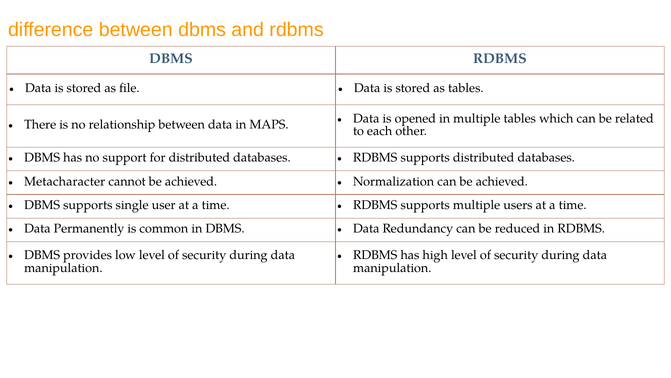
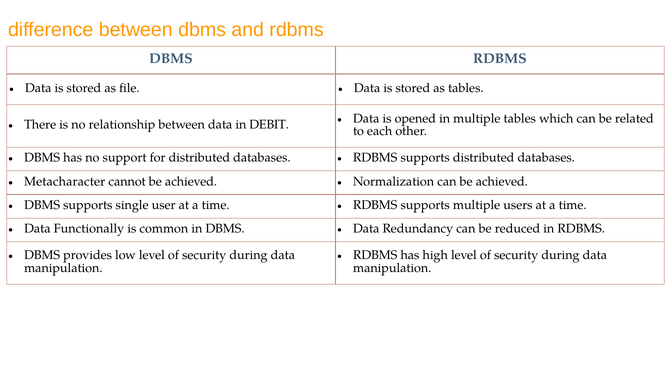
MAPS: MAPS -> DEBIT
Permanently: Permanently -> Functionally
